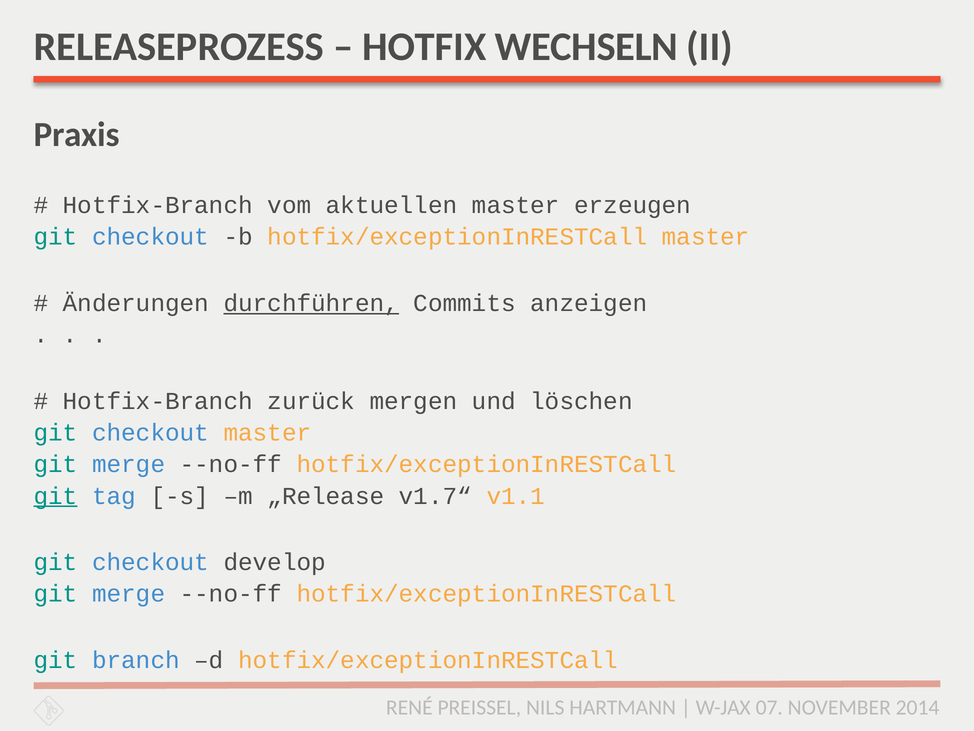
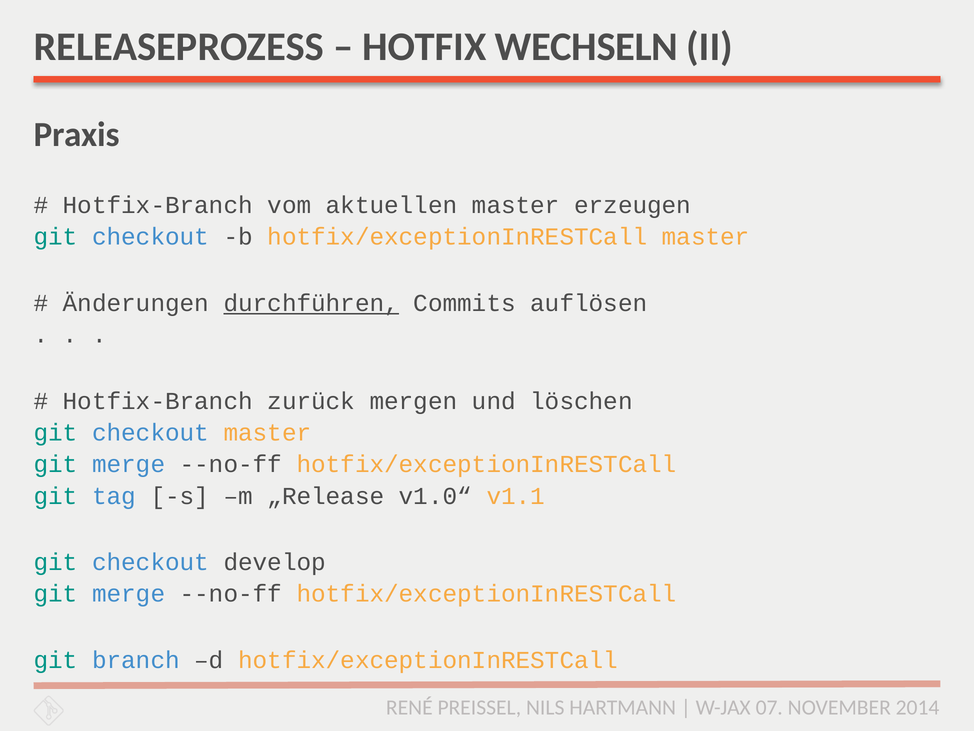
anzeigen: anzeigen -> auflösen
git at (56, 496) underline: present -> none
v1.7“: v1.7“ -> v1.0“
